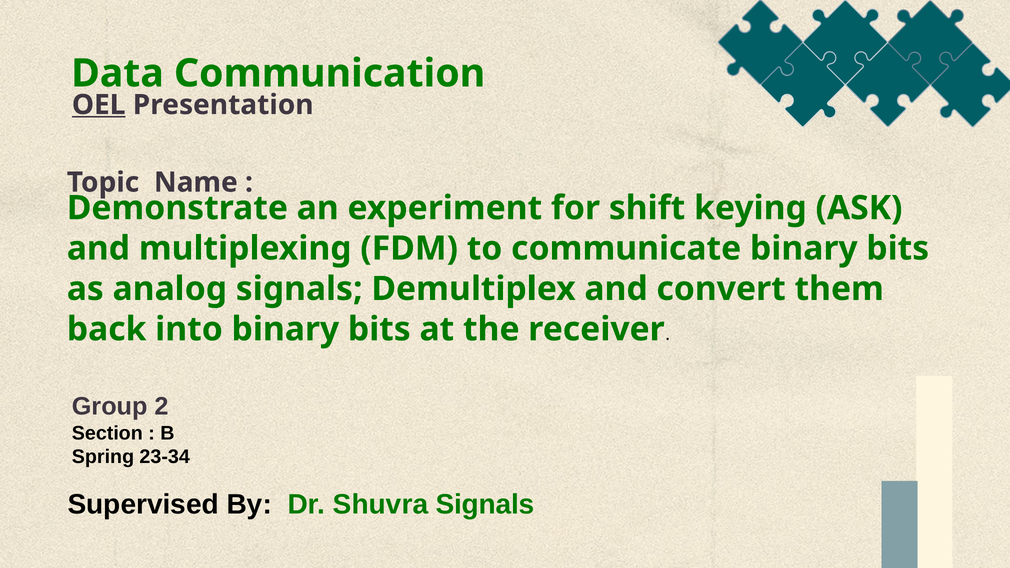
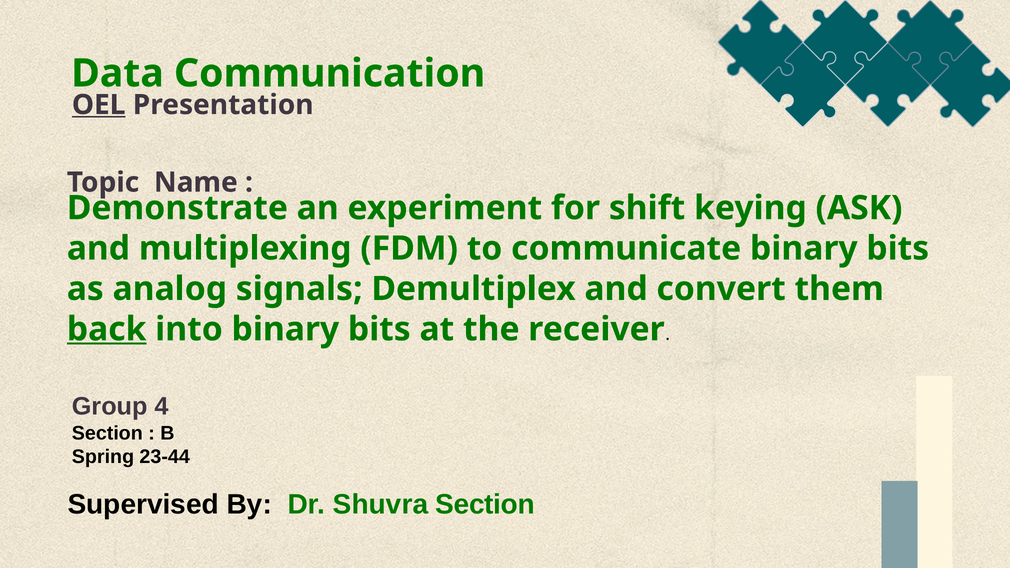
back underline: none -> present
2: 2 -> 4
23-34: 23-34 -> 23-44
Shuvra Signals: Signals -> Section
